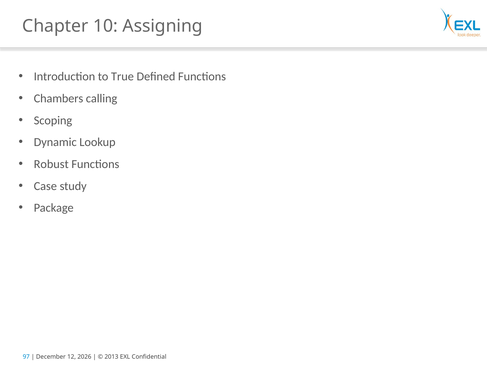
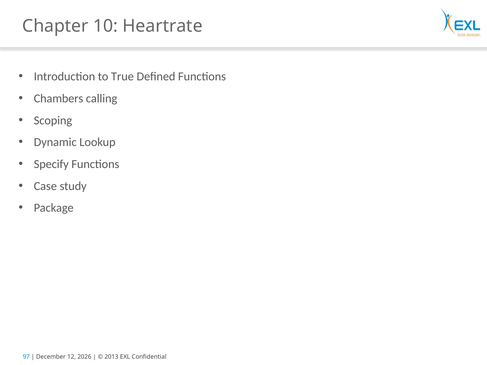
Assigning: Assigning -> Heartrate
Robust: Robust -> Specify
